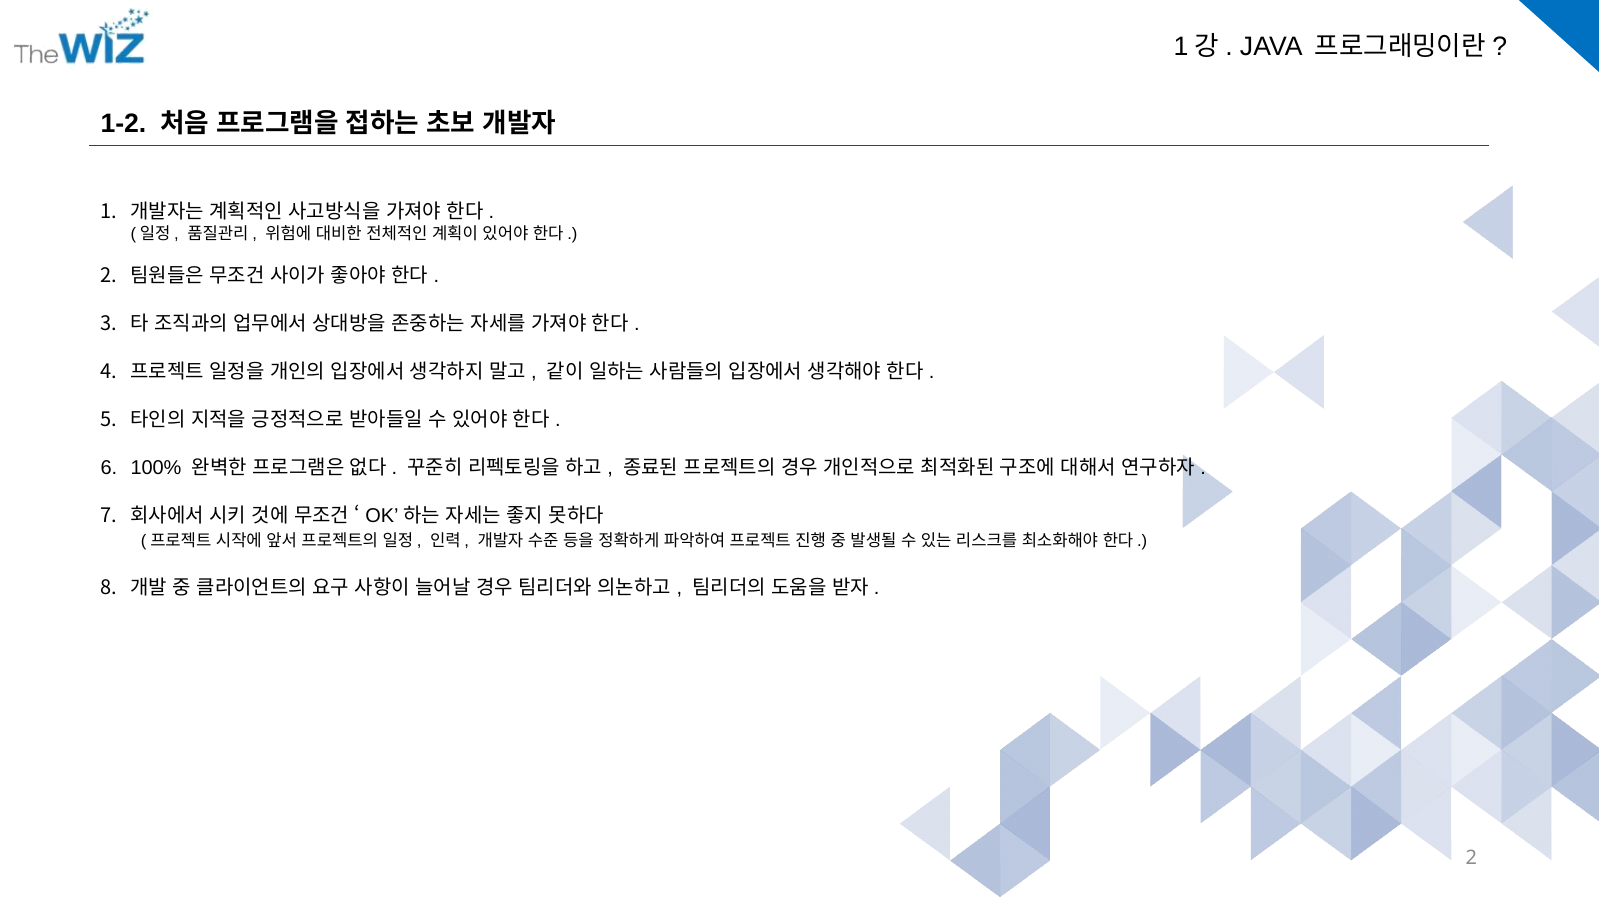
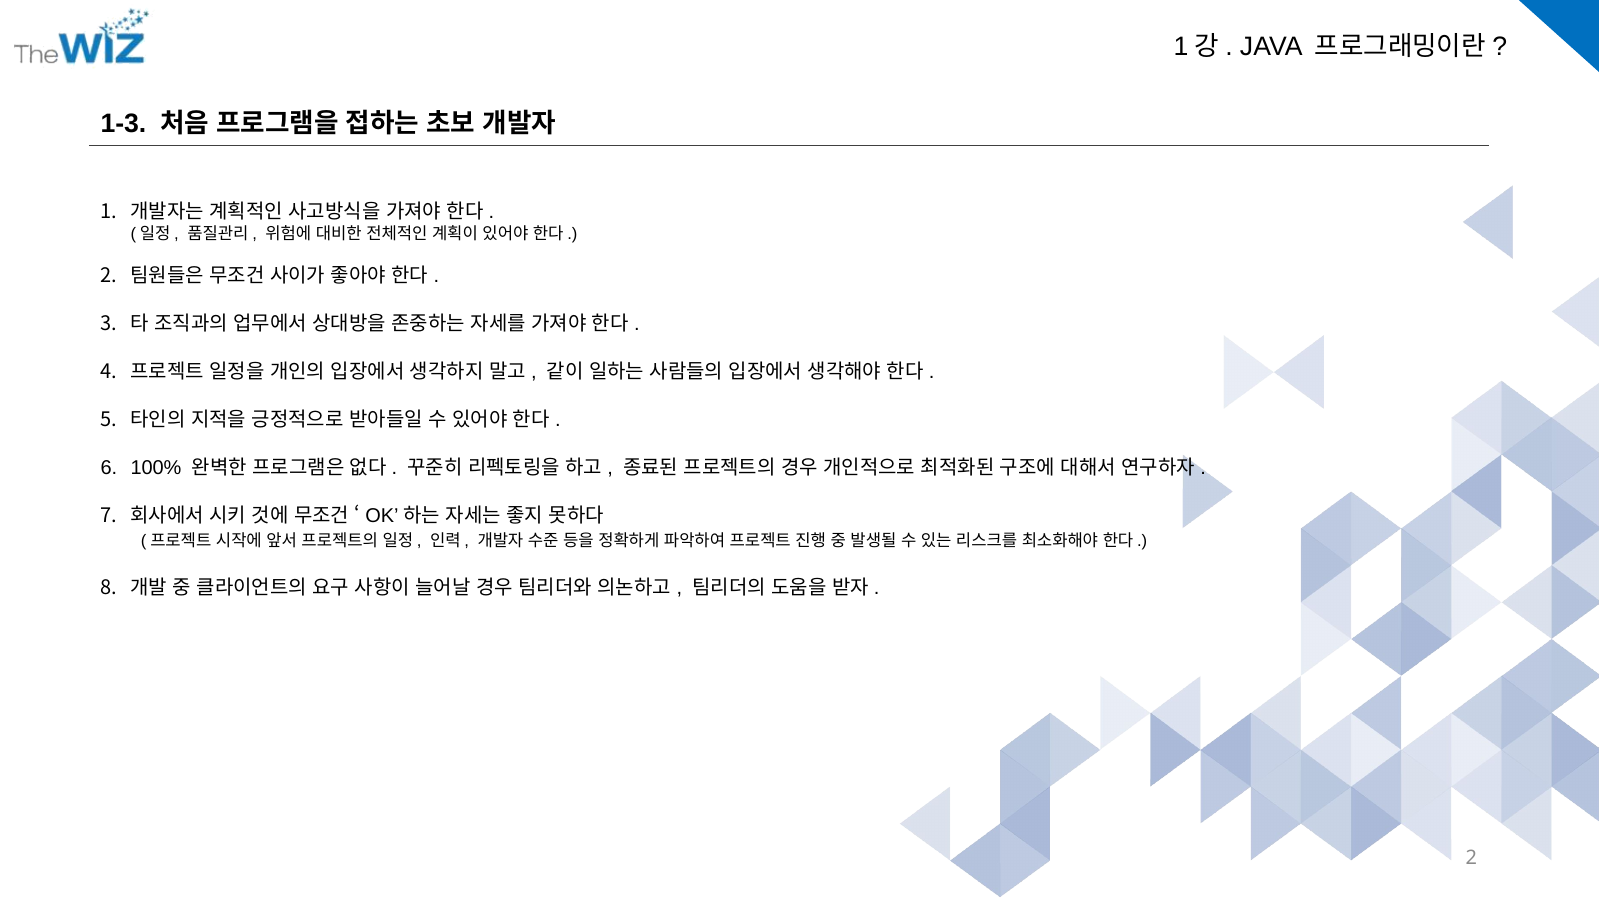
1-2: 1-2 -> 1-3
